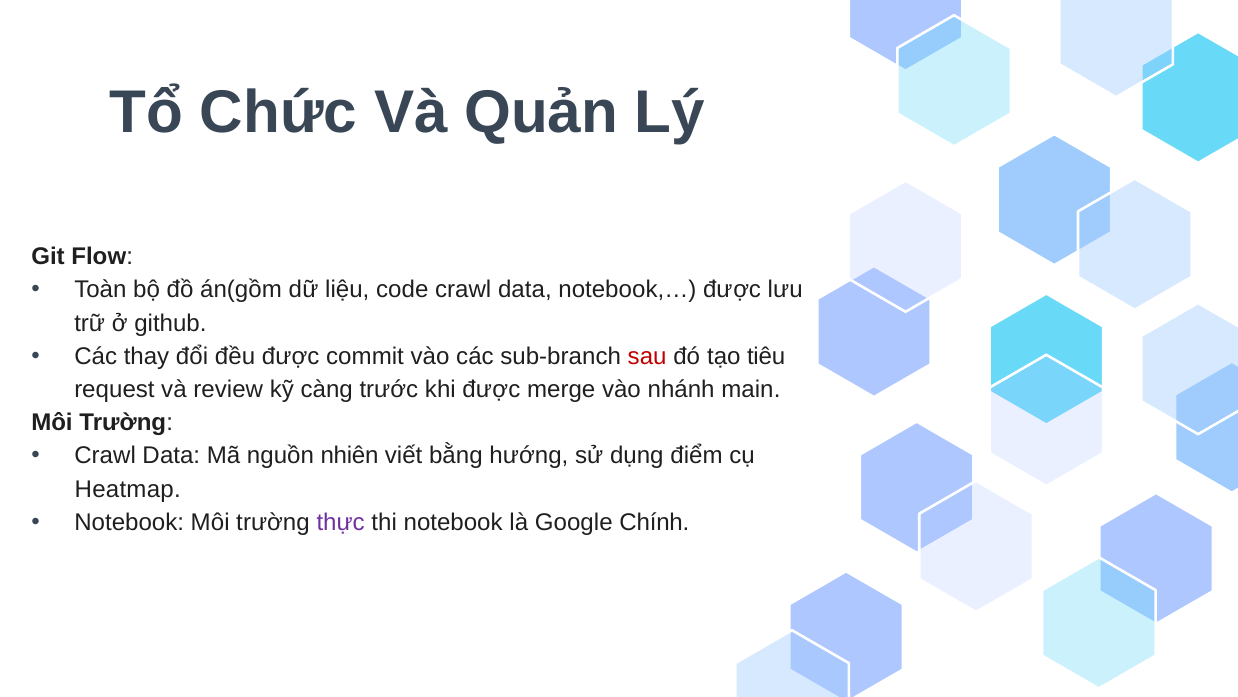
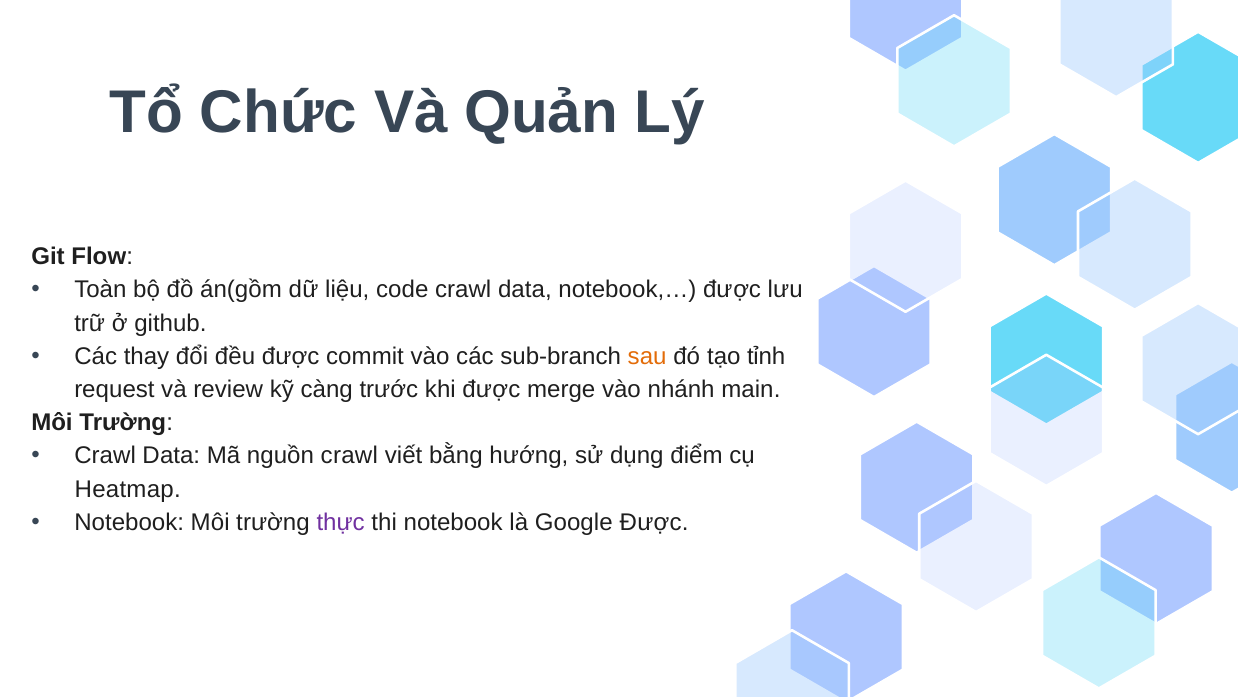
sau colour: red -> orange
tiêu: tiêu -> tỉnh
nguồn nhiên: nhiên -> crawl
Google Chính: Chính -> Được
